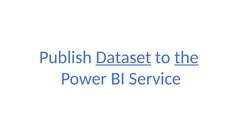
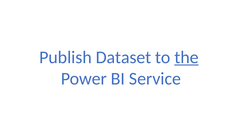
Dataset underline: present -> none
